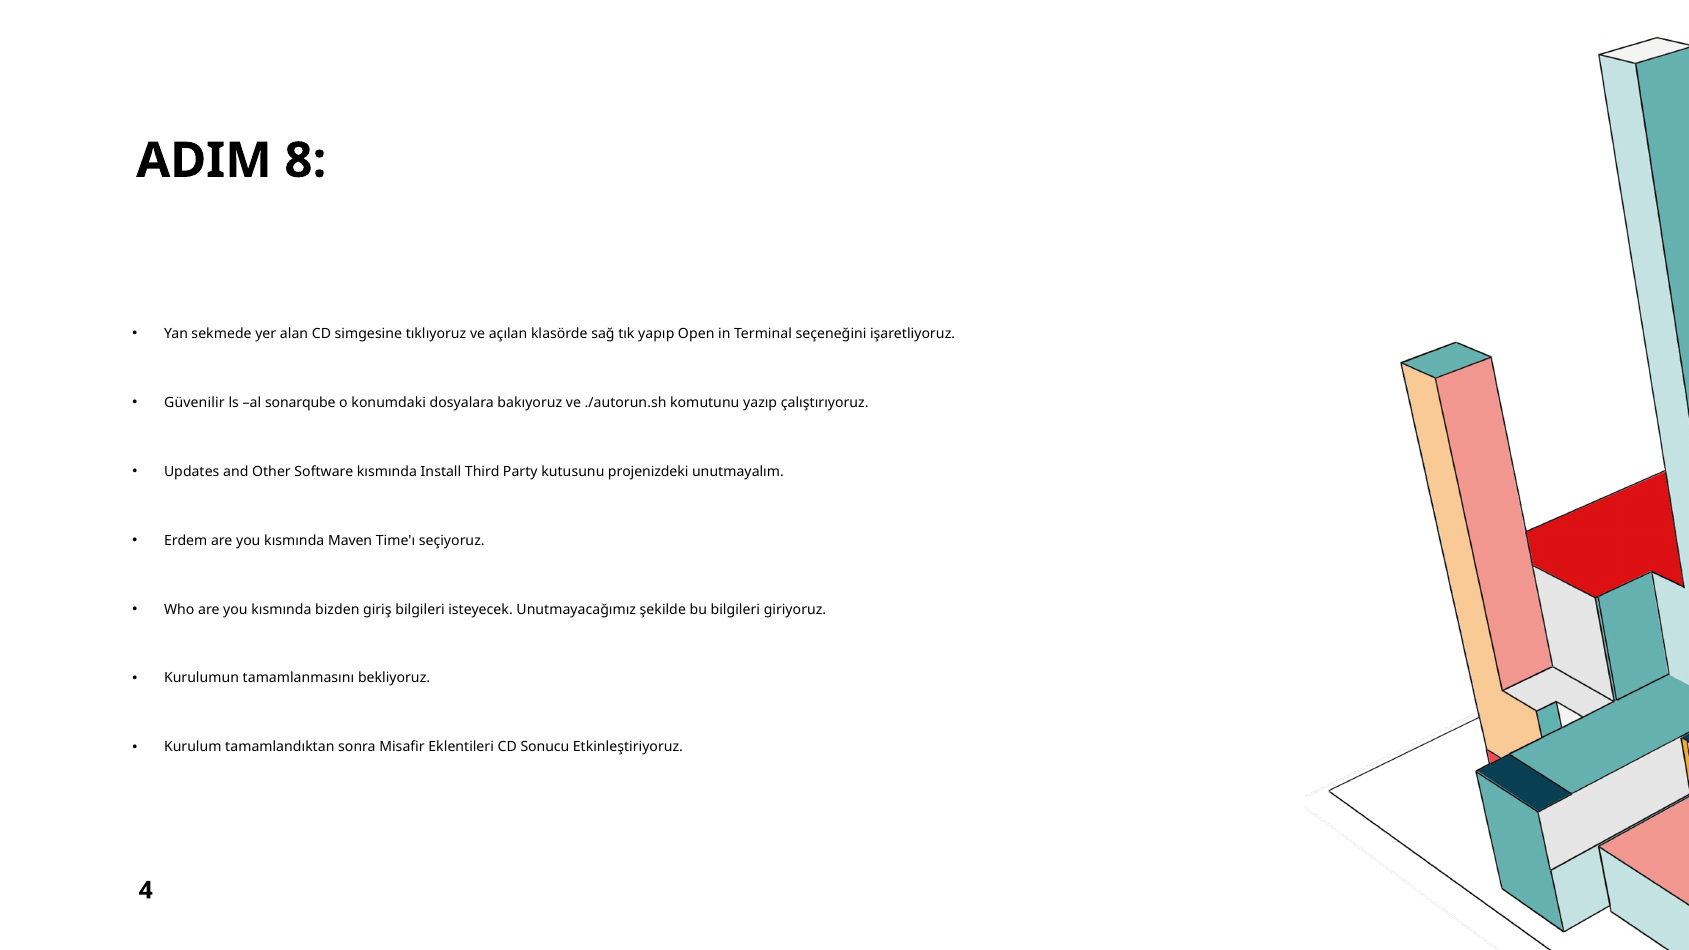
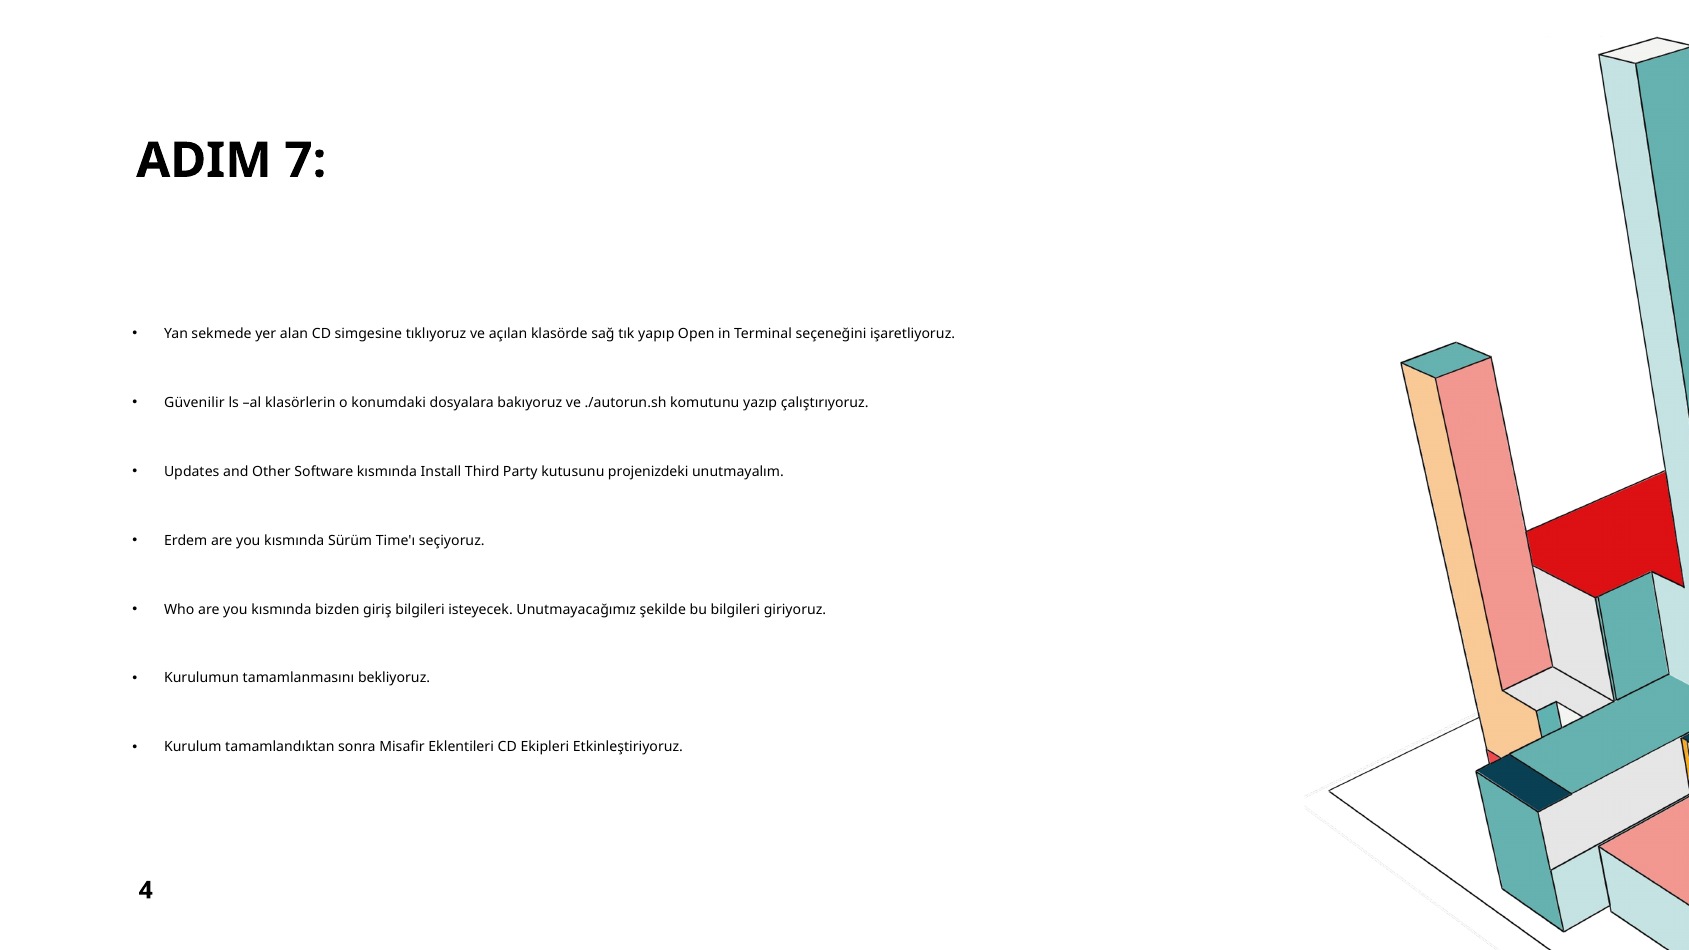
8: 8 -> 7
sonarqube: sonarqube -> klasörlerin
Maven: Maven -> Sürüm
Sonucu: Sonucu -> Ekipleri
